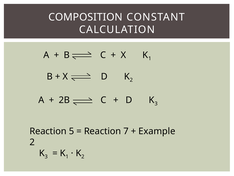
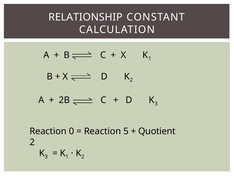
COMPOSITION: COMPOSITION -> RELATIONSHIP
5: 5 -> 0
7: 7 -> 5
Example: Example -> Quotient
